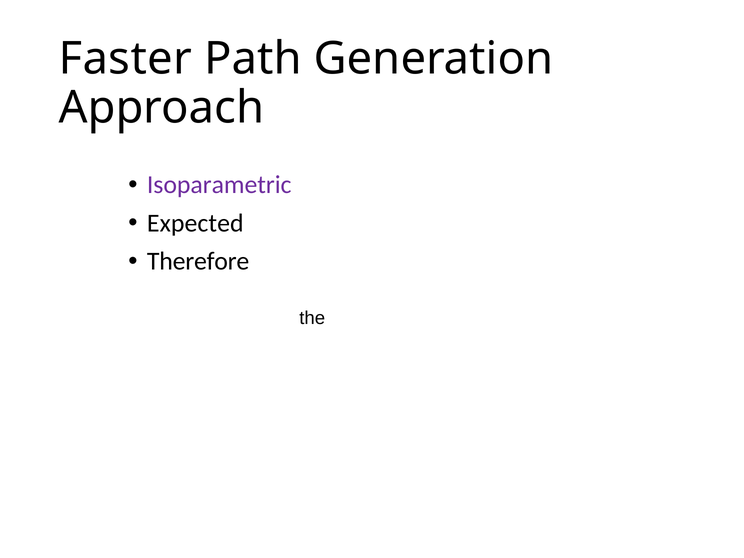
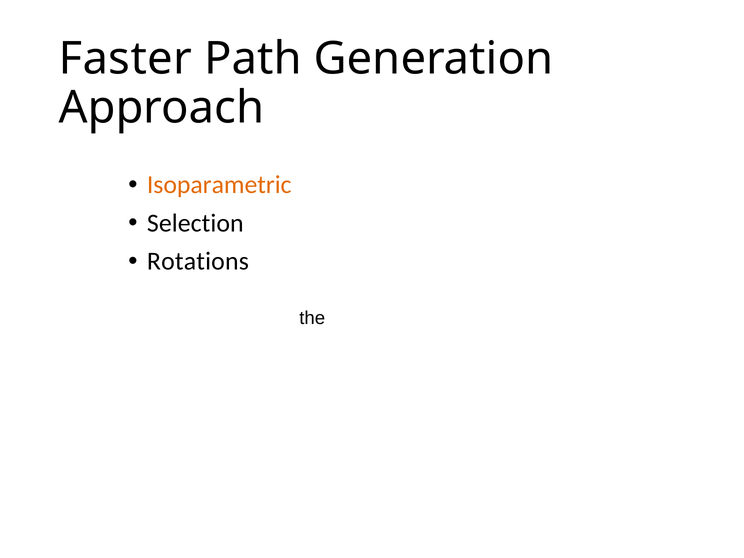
Isoparametric colour: purple -> orange
Expected: Expected -> Selection
Therefore: Therefore -> Rotations
